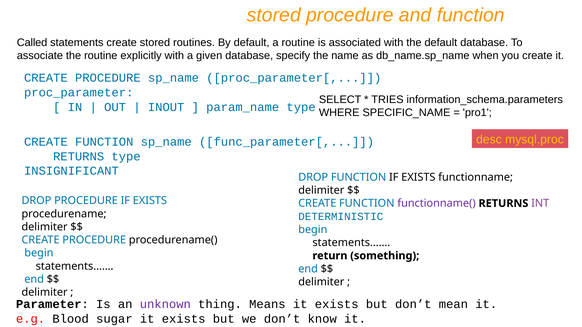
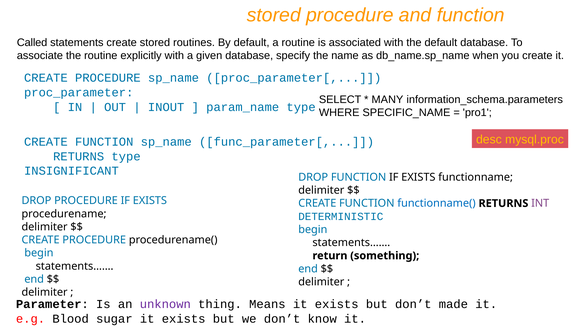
TRIES: TRIES -> MANY
functionname( colour: purple -> blue
mean: mean -> made
